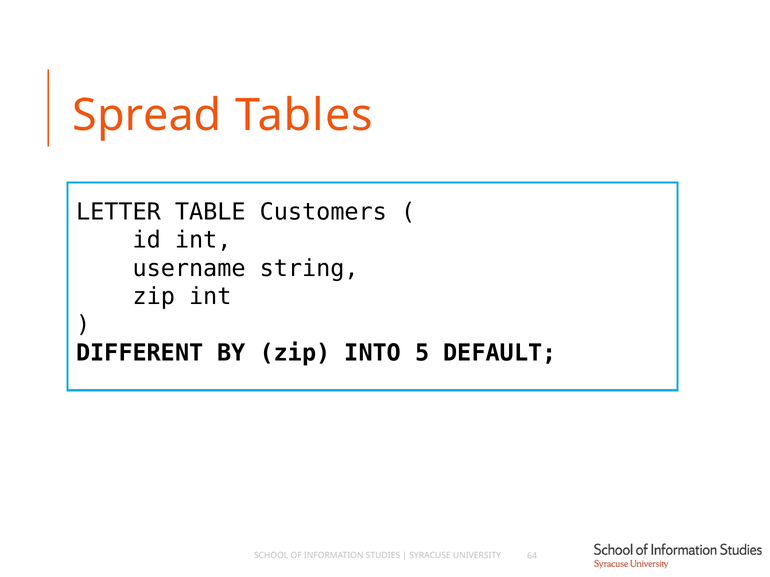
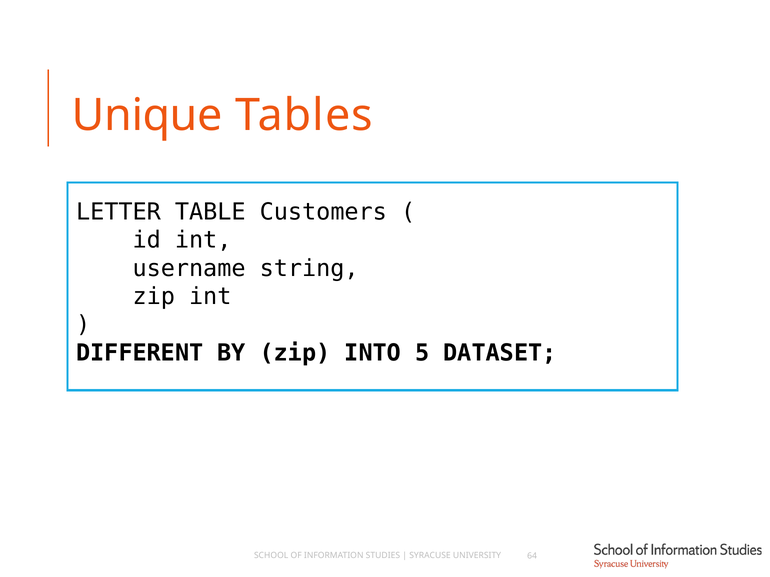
Spread: Spread -> Unique
DEFAULT: DEFAULT -> DATASET
